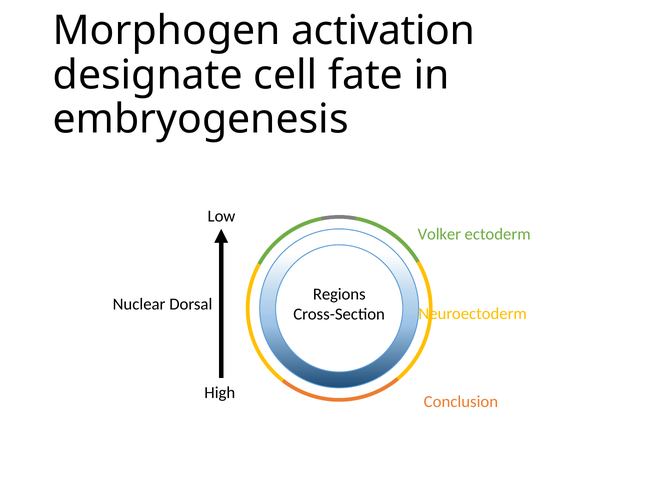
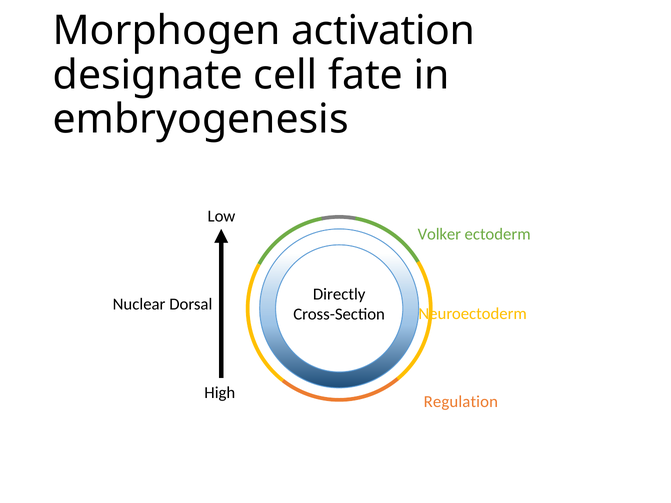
Regions: Regions -> Directly
Conclusion: Conclusion -> Regulation
